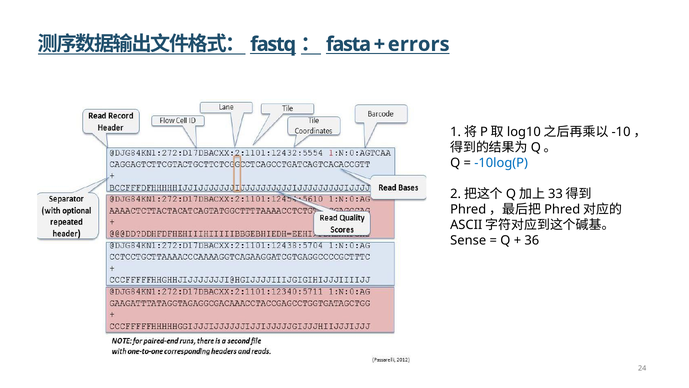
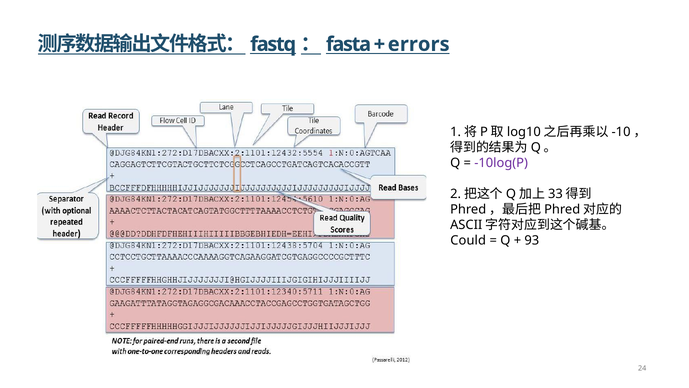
-10log(P colour: blue -> purple
Sense: Sense -> Could
36: 36 -> 93
